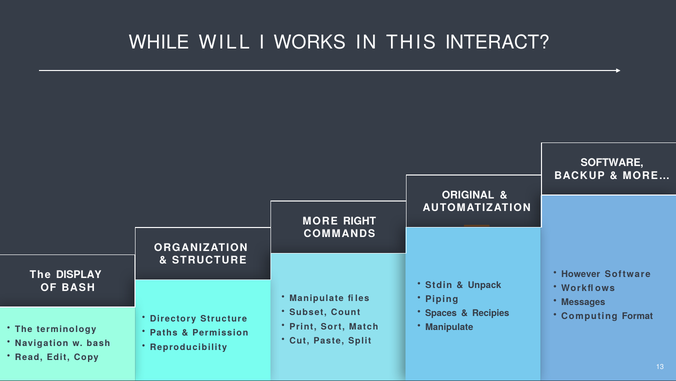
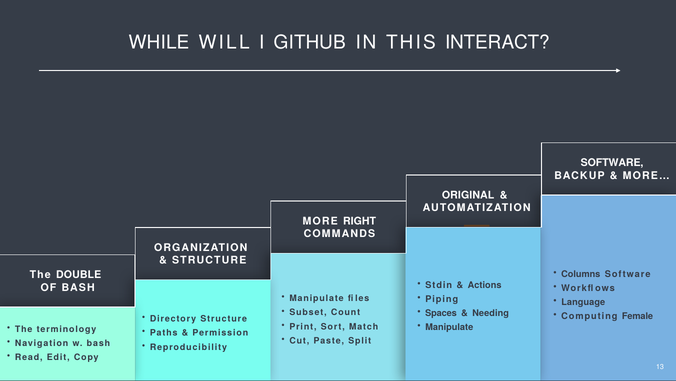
WORKS: WORKS -> GITHUB
However: However -> Columns
DISPLAY: DISPLAY -> DOUBLE
Unpack: Unpack -> Actions
Messages: Messages -> Language
Recipies: Recipies -> Needing
Format: Format -> Female
